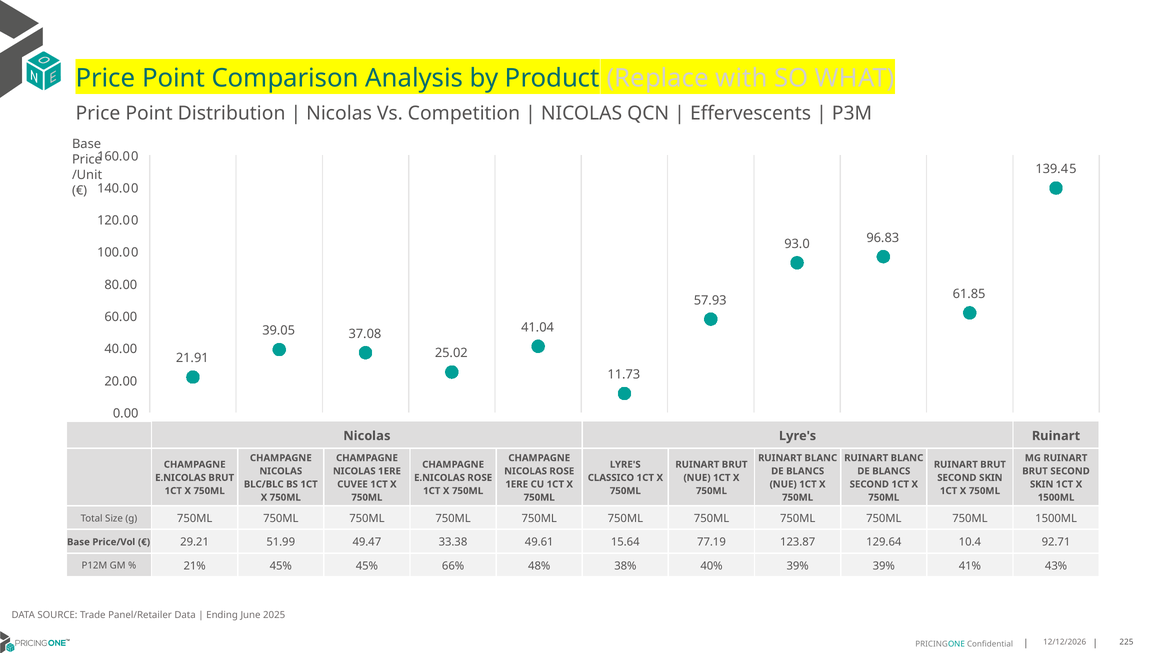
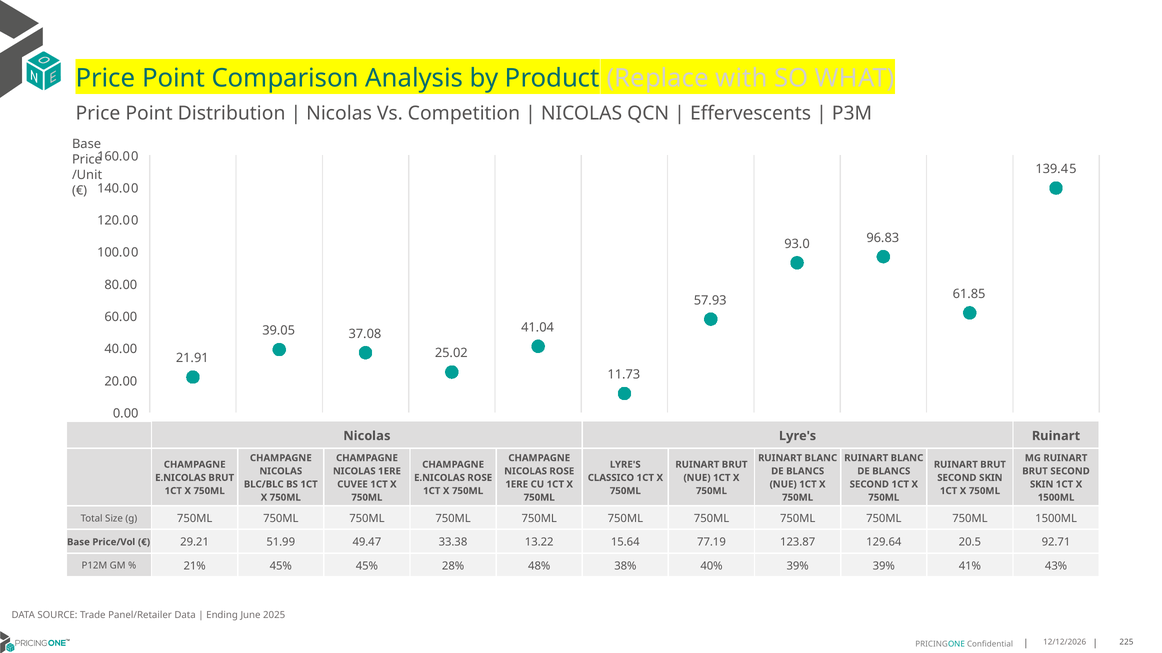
49.61: 49.61 -> 13.22
10.4: 10.4 -> 20.5
66%: 66% -> 28%
